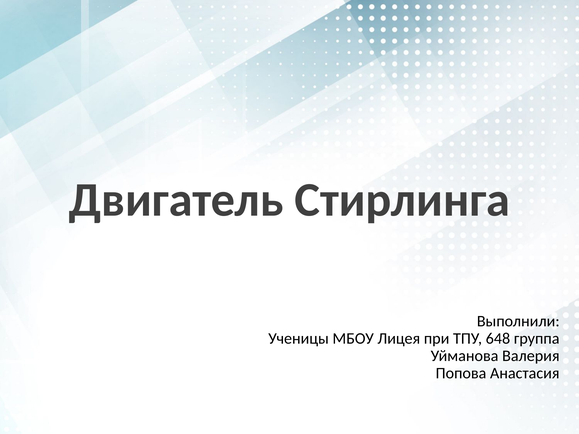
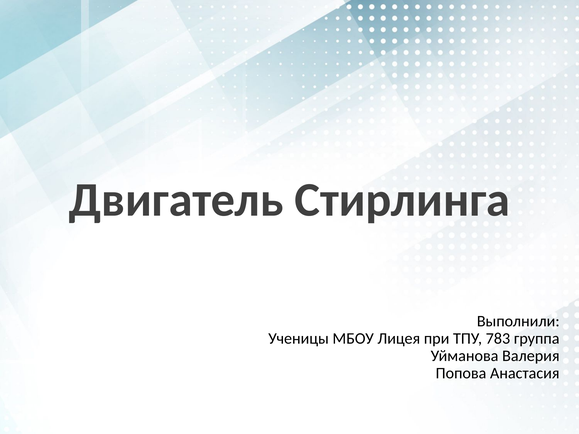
648: 648 -> 783
